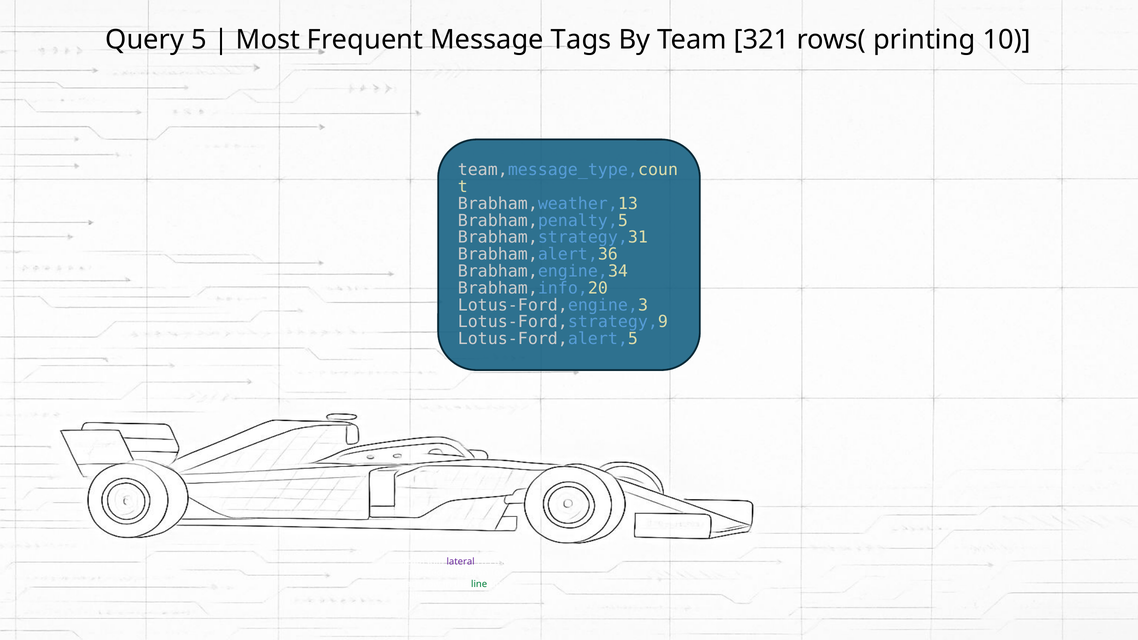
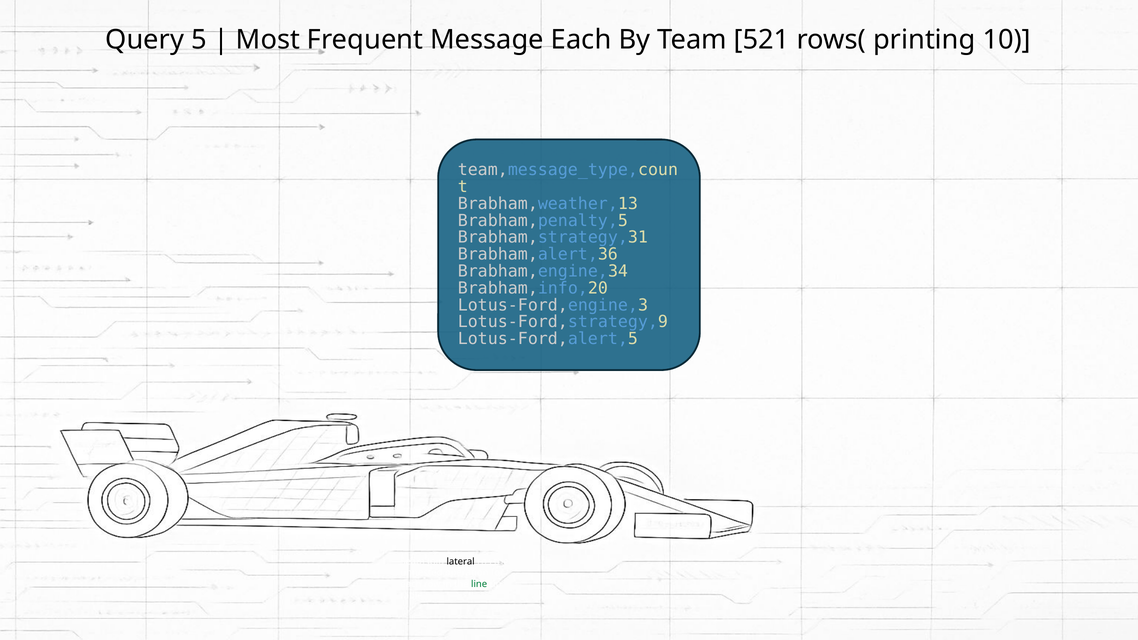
Message Tags: Tags -> Each
321: 321 -> 521
lateral colour: purple -> black
